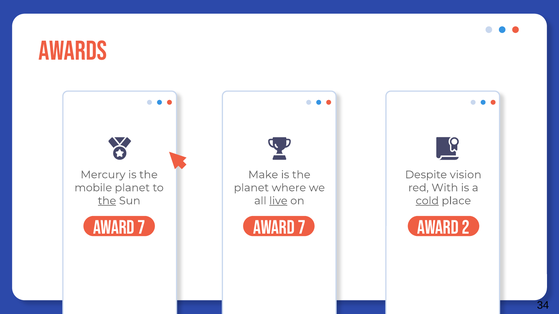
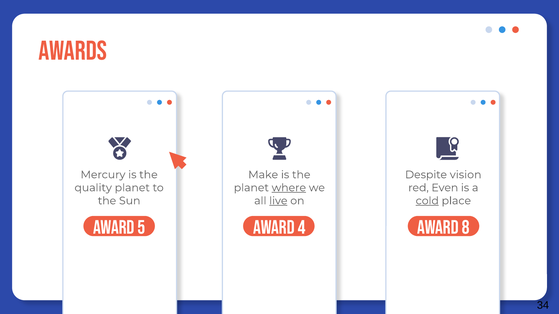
mobile: mobile -> quality
where underline: none -> present
With: With -> Even
the at (107, 201) underline: present -> none
7 at (141, 228): 7 -> 5
7 at (302, 228): 7 -> 4
2: 2 -> 8
